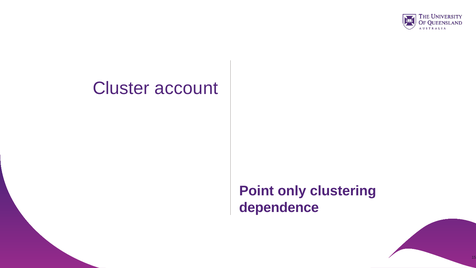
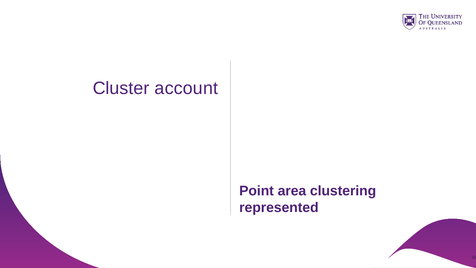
only: only -> area
dependence: dependence -> represented
